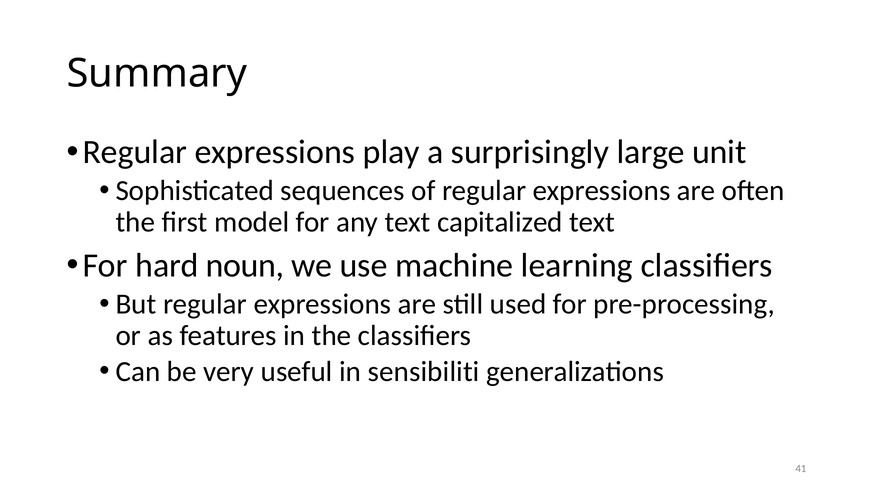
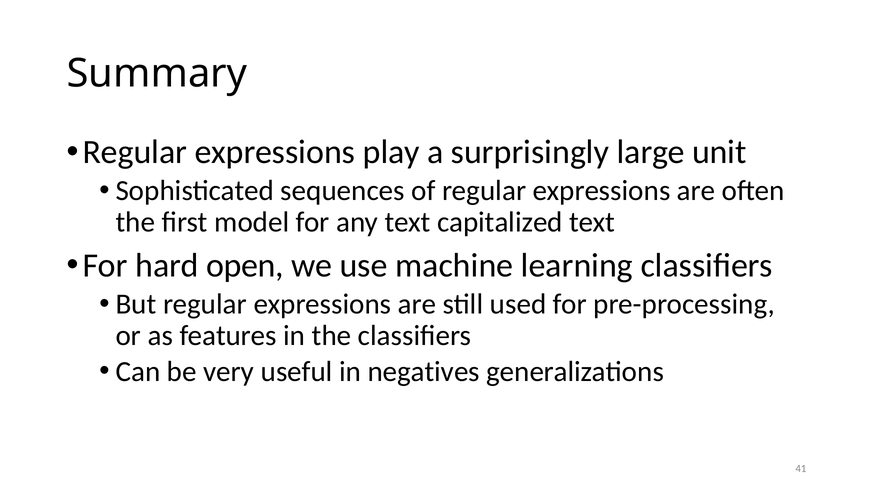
noun: noun -> open
sensibiliti: sensibiliti -> negatives
